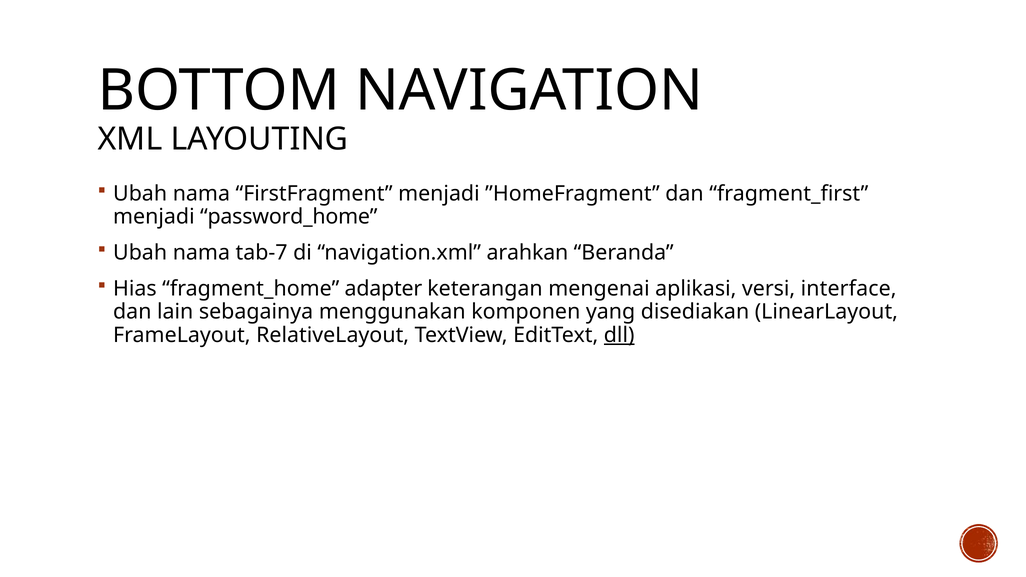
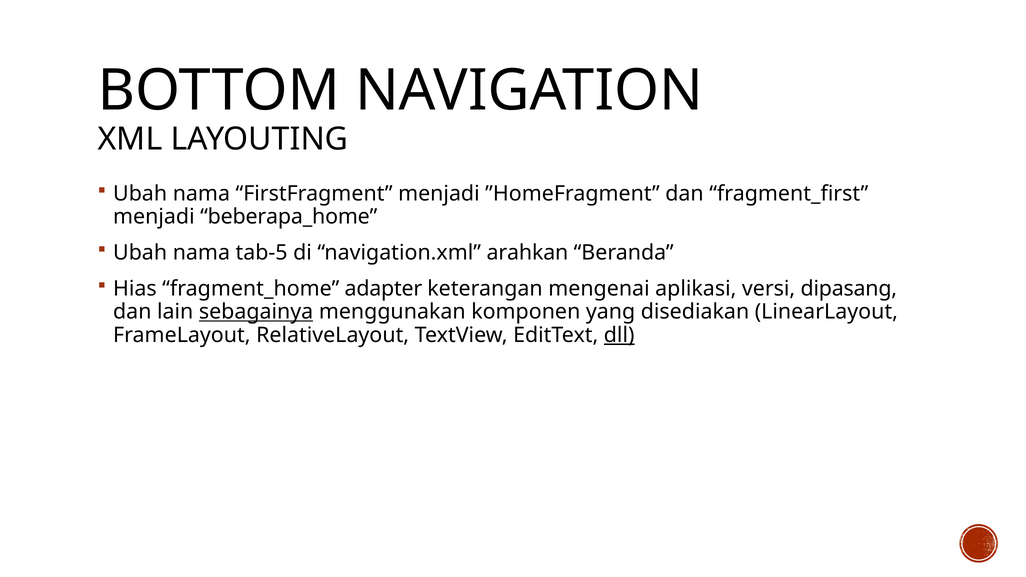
password_home: password_home -> beberapa_home
tab-7: tab-7 -> tab-5
interface: interface -> dipasang
sebagainya underline: none -> present
